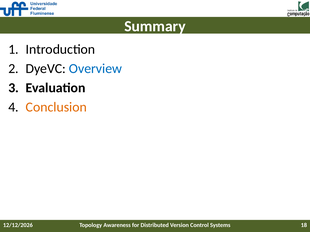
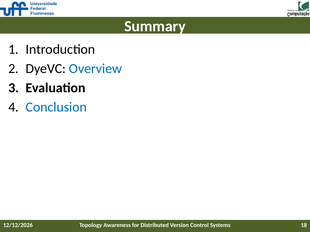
Conclusion colour: orange -> blue
